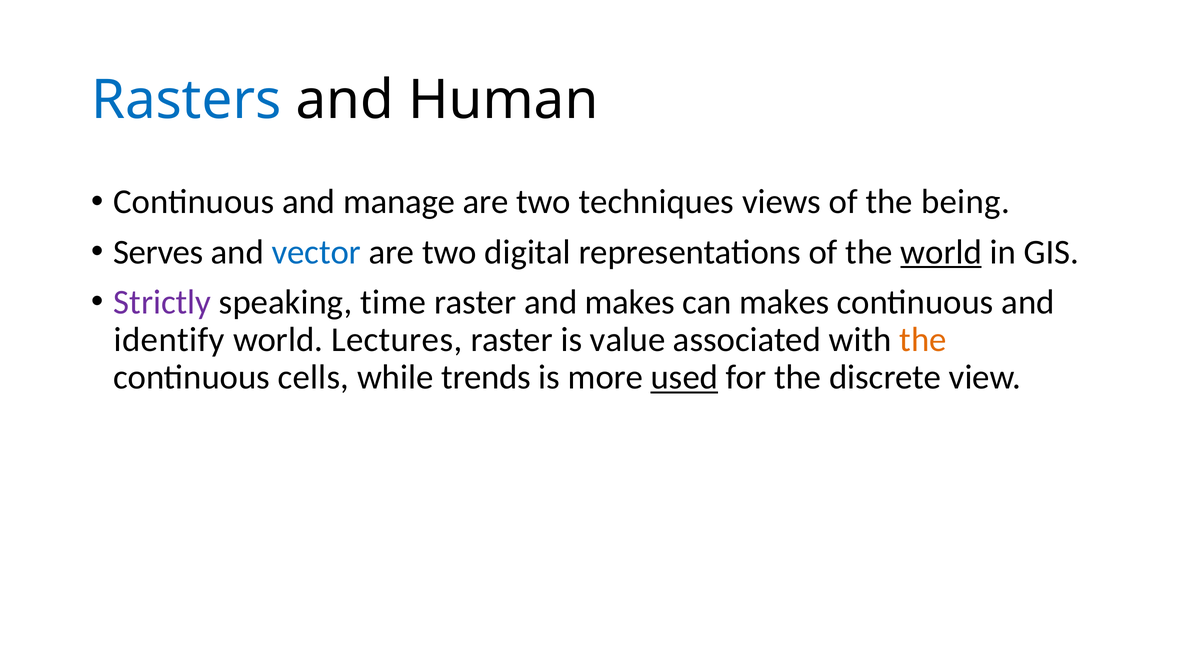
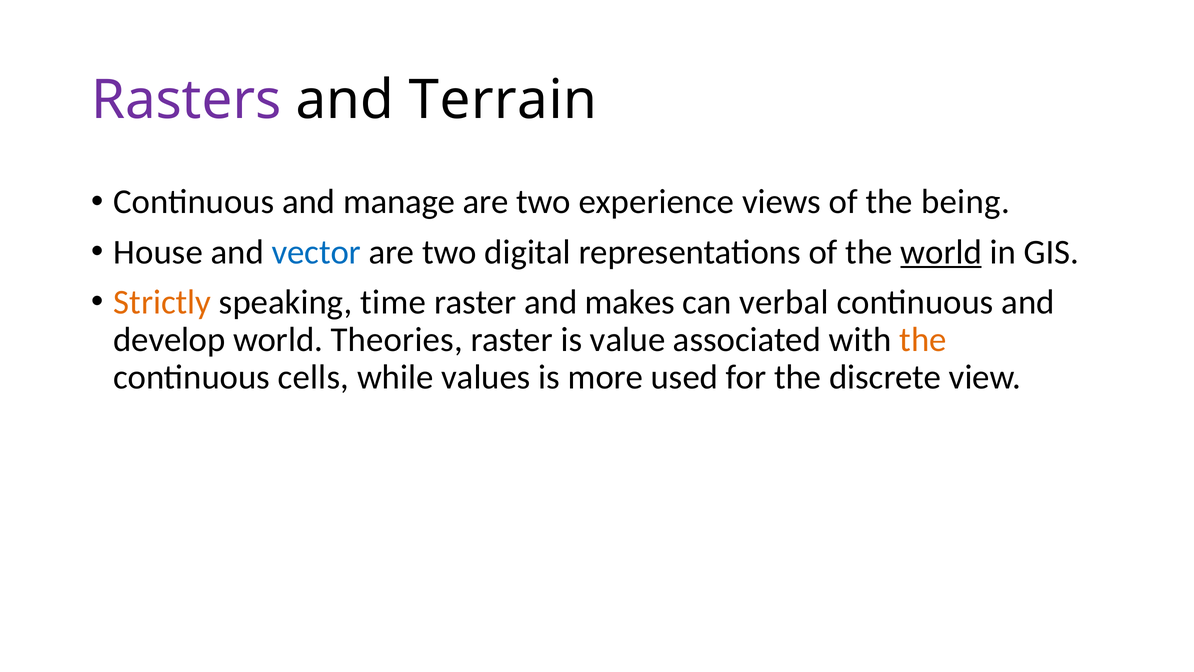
Rasters colour: blue -> purple
Human: Human -> Terrain
techniques: techniques -> experience
Serves: Serves -> House
Strictly colour: purple -> orange
can makes: makes -> verbal
identify: identify -> develop
Lectures: Lectures -> Theories
trends: trends -> values
used underline: present -> none
